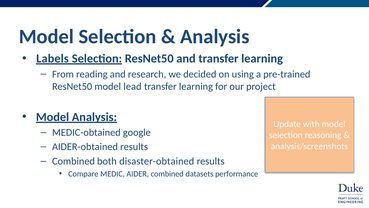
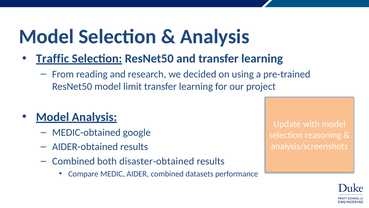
Labels: Labels -> Traffic
lead: lead -> limit
